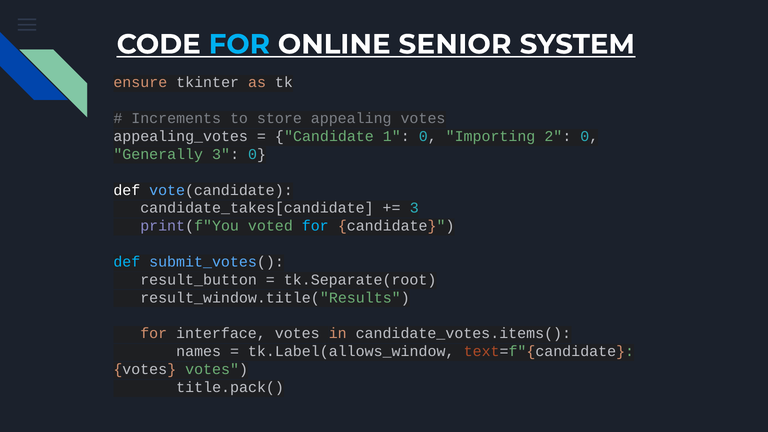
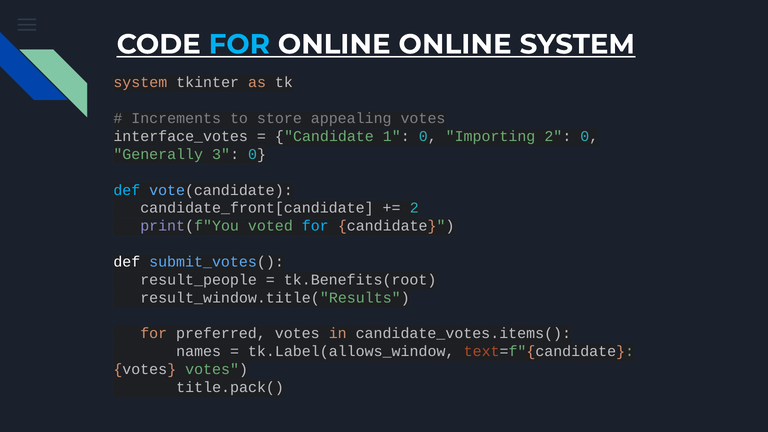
ONLINE SENIOR: SENIOR -> ONLINE
ensure at (140, 83): ensure -> system
appealing_votes: appealing_votes -> interface_votes
def at (127, 190) colour: white -> light blue
candidate_takes[candidate: candidate_takes[candidate -> candidate_front[candidate
3 at (414, 208): 3 -> 2
def at (127, 262) colour: light blue -> white
result_button: result_button -> result_people
tk.Separate(root: tk.Separate(root -> tk.Benefits(root
interface: interface -> preferred
